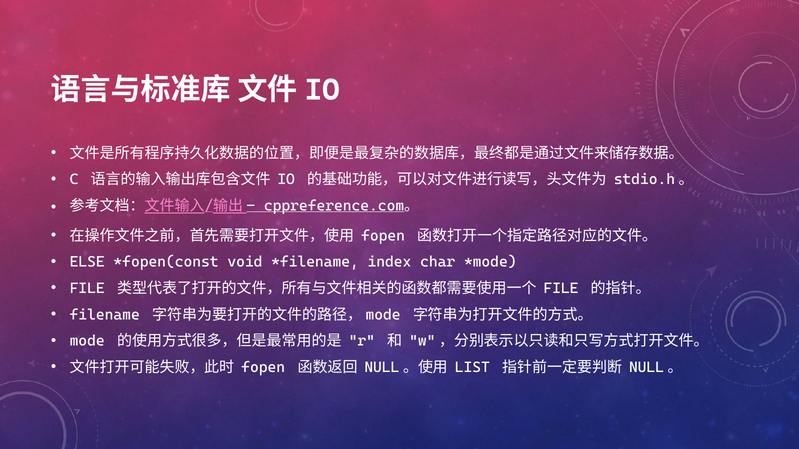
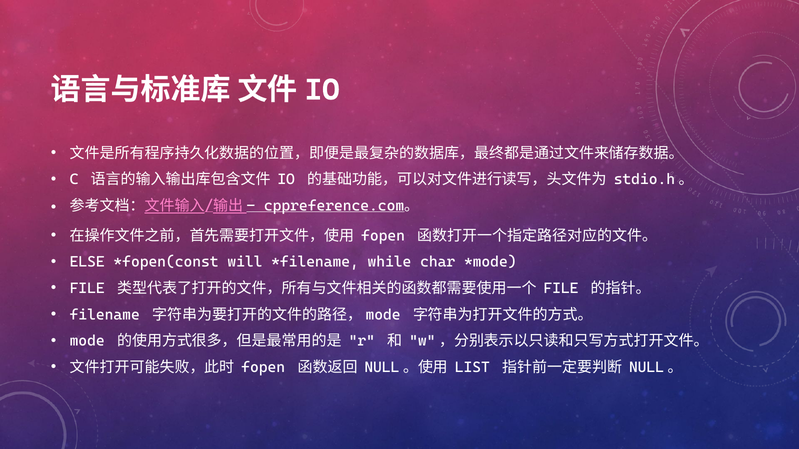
void: void -> will
index: index -> while
